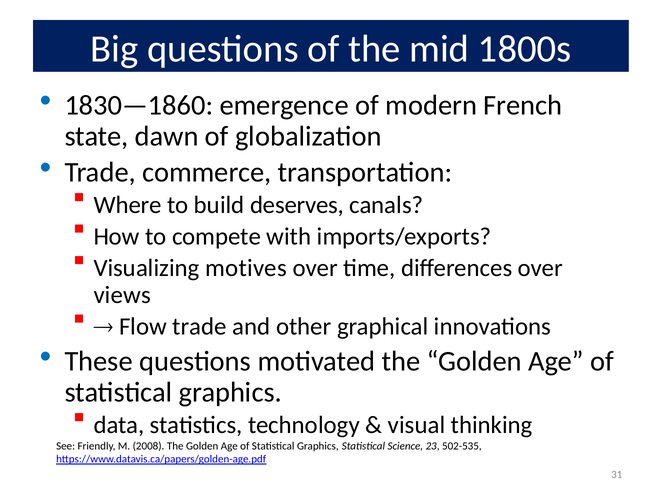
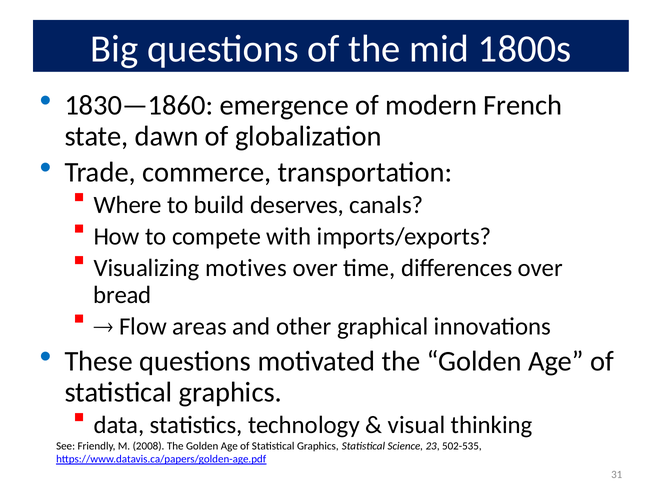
views: views -> bread
Flow trade: trade -> areas
